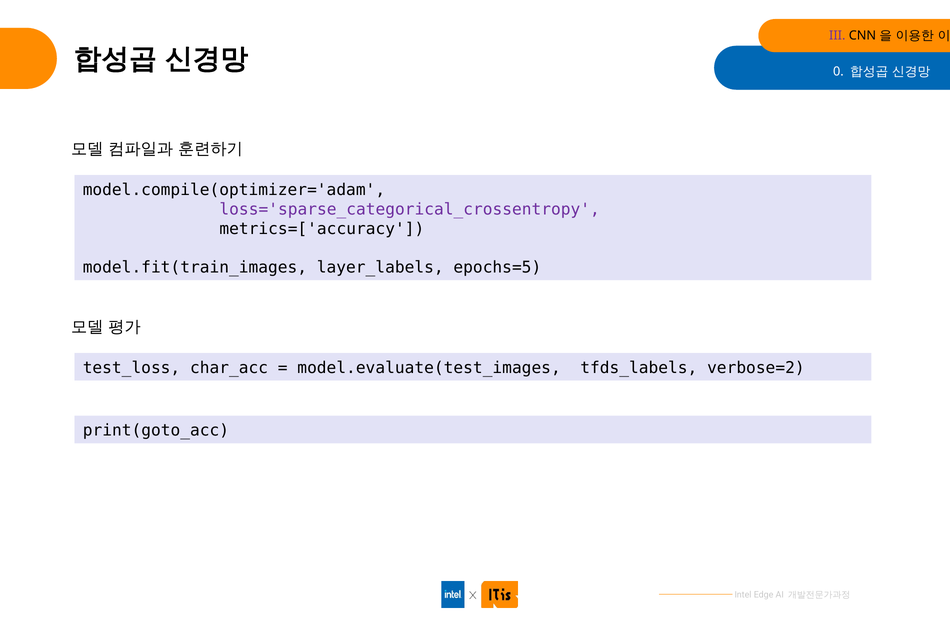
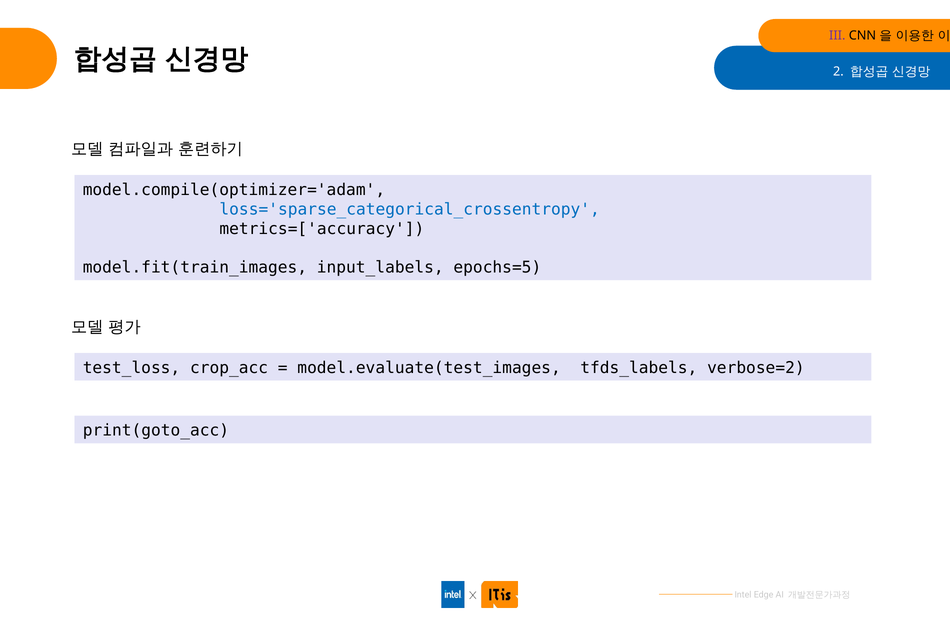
0: 0 -> 2
loss='sparse_categorical_crossentropy colour: purple -> blue
layer_labels: layer_labels -> input_labels
char_acc: char_acc -> crop_acc
